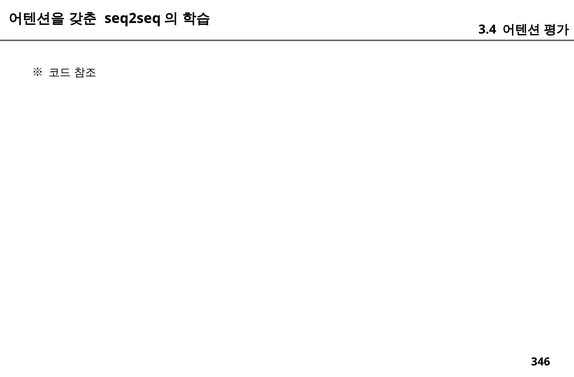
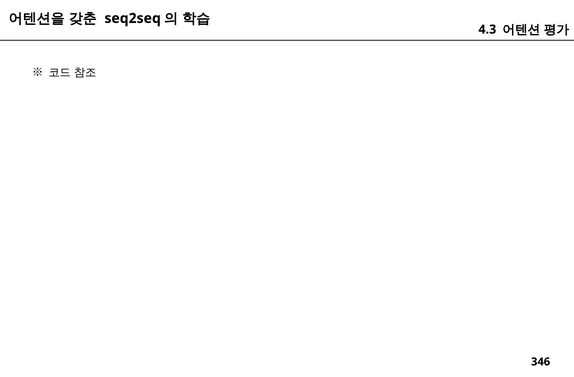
3.4: 3.4 -> 4.3
